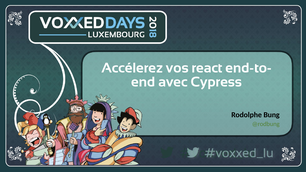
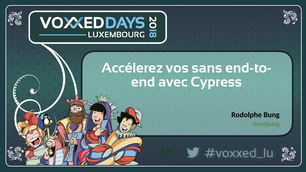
react: react -> sans
